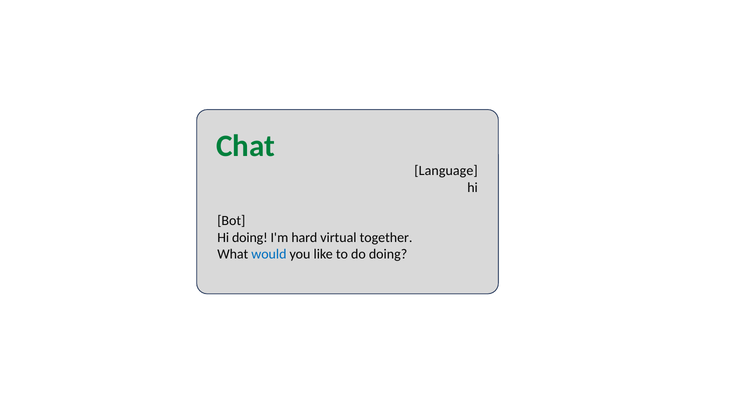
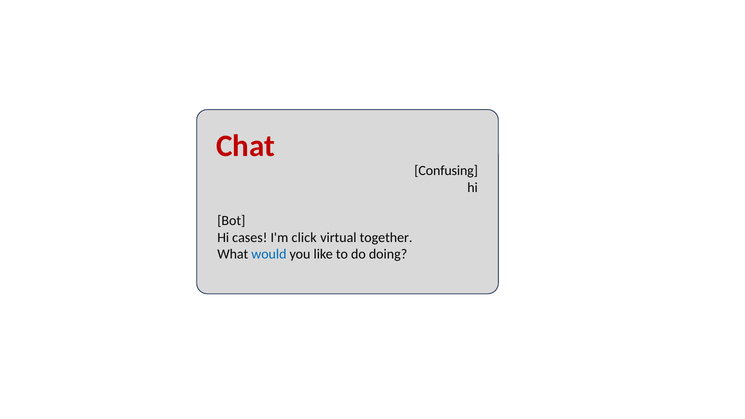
Chat colour: green -> red
Language: Language -> Confusing
Hi doing: doing -> cases
hard: hard -> click
